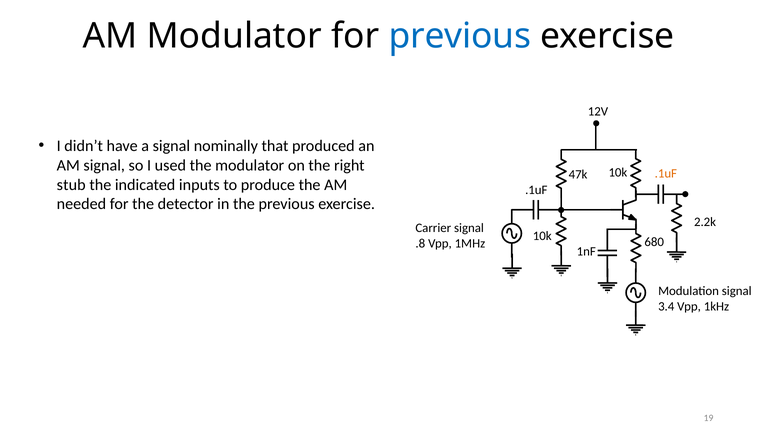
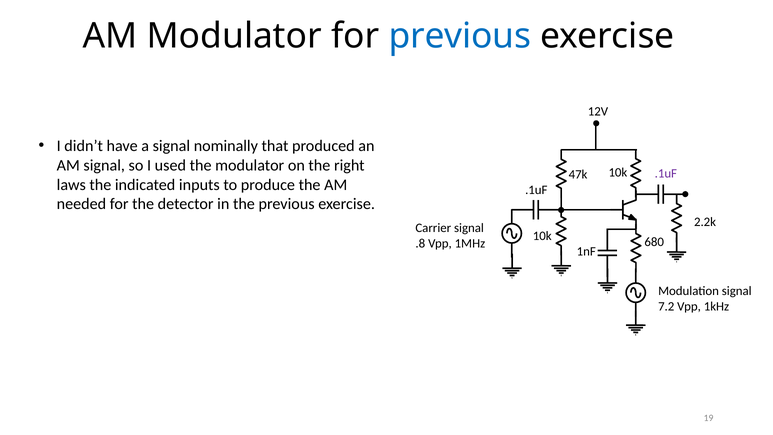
.1uF at (666, 173) colour: orange -> purple
stub: stub -> laws
3.4: 3.4 -> 7.2
